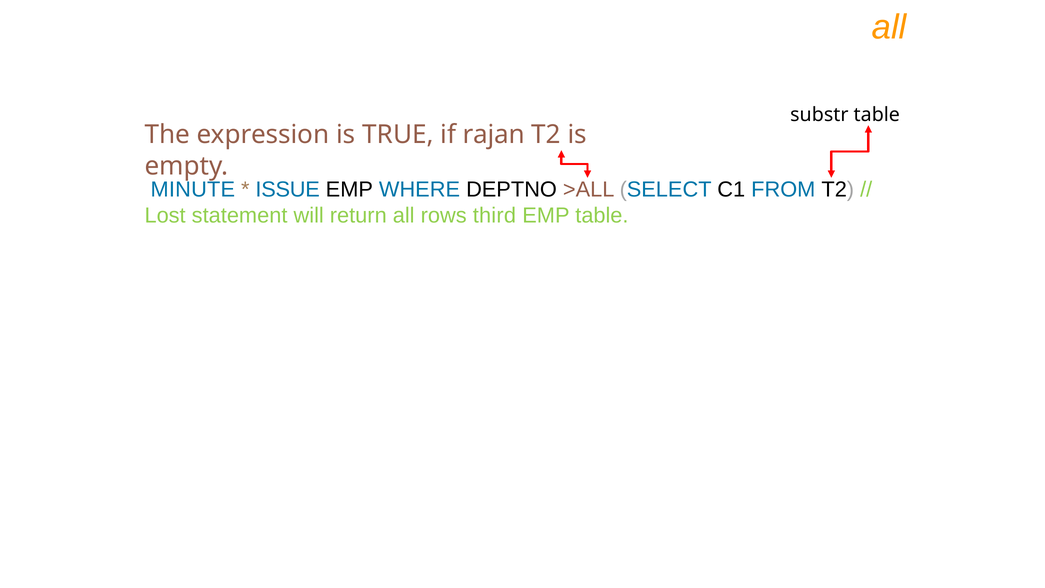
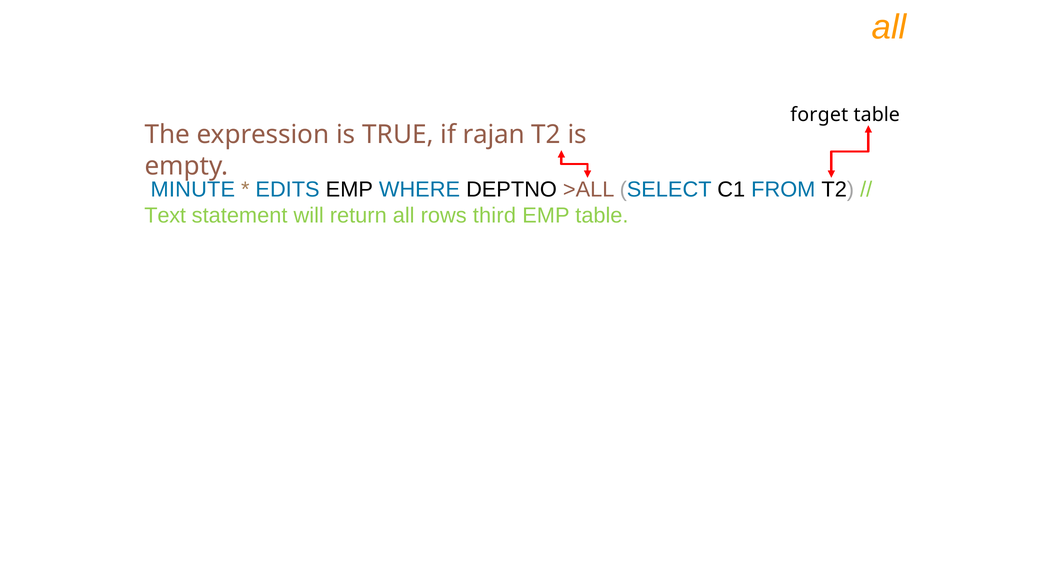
substr: substr -> forget
ISSUE: ISSUE -> EDITS
Lost: Lost -> Text
